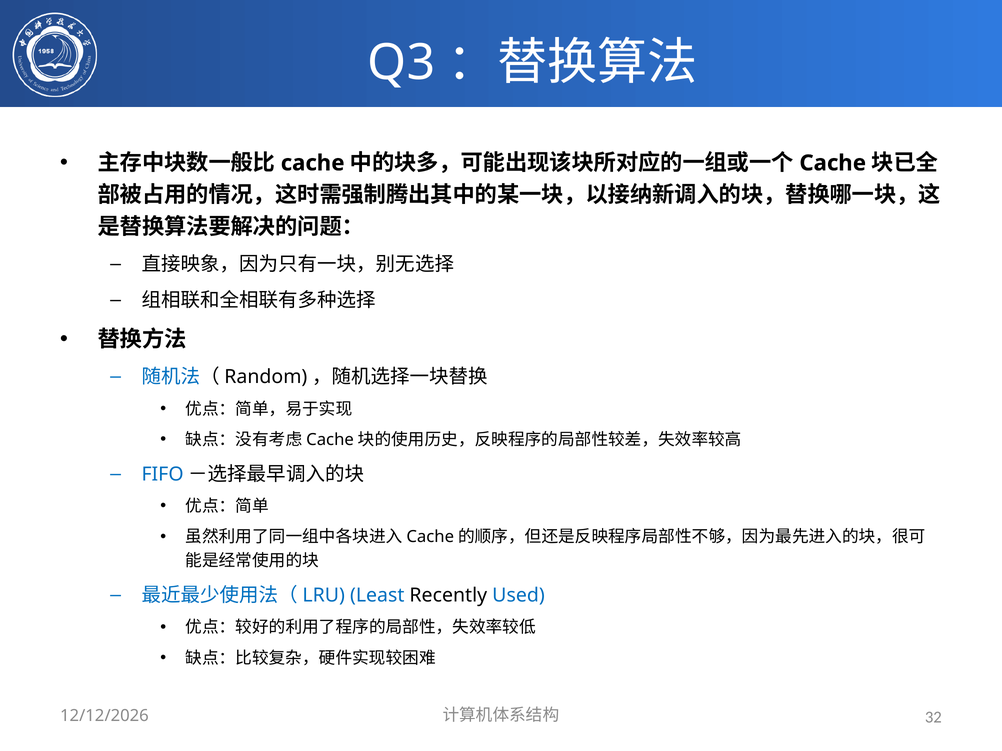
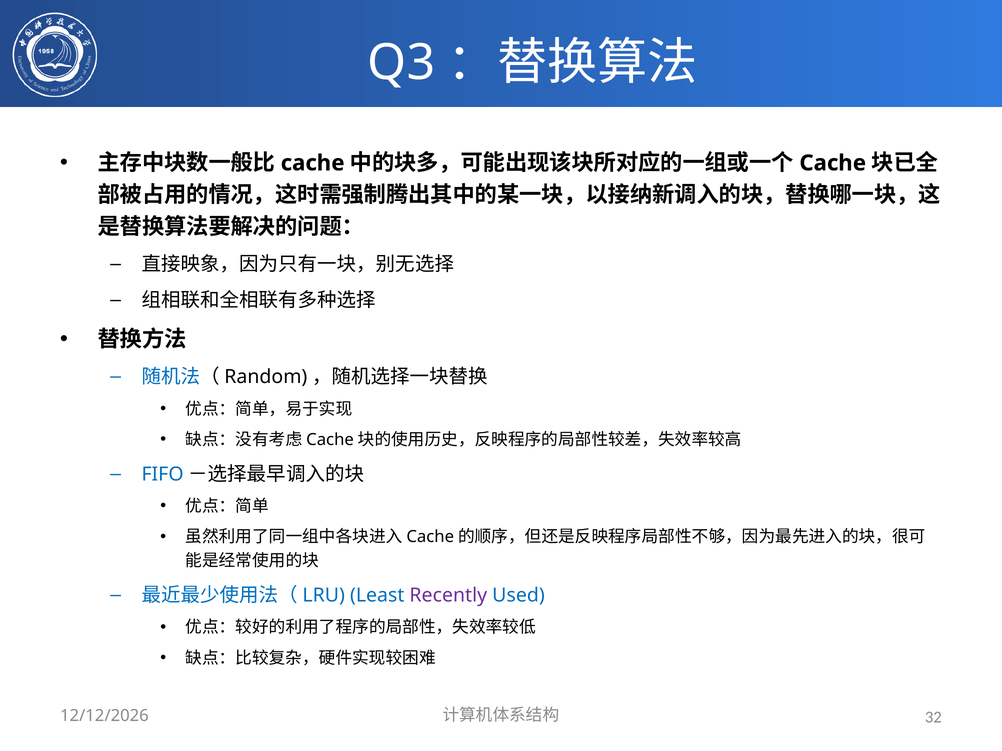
Recently colour: black -> purple
